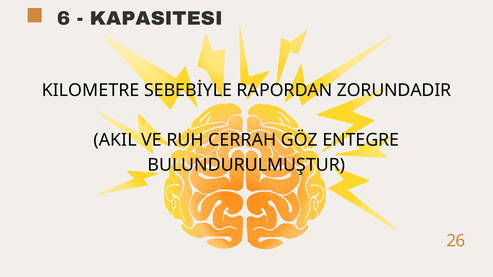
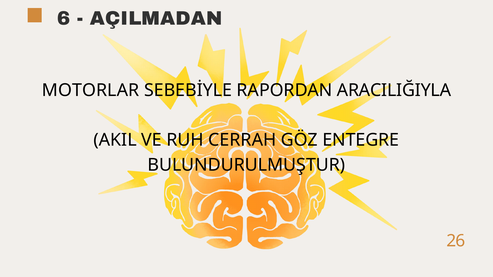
KAPASITESI: KAPASITESI -> AÇILMADAN
KILOMETRE: KILOMETRE -> MOTORLAR
ZORUNDADIR: ZORUNDADIR -> ARACILIĞIYLA
